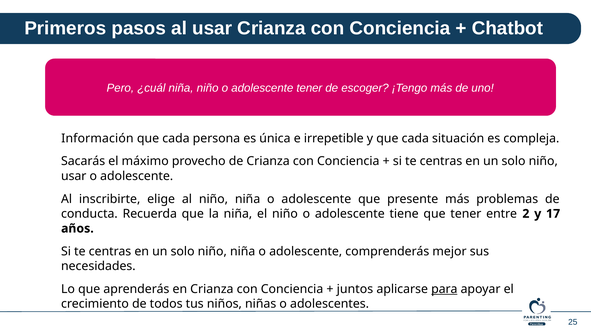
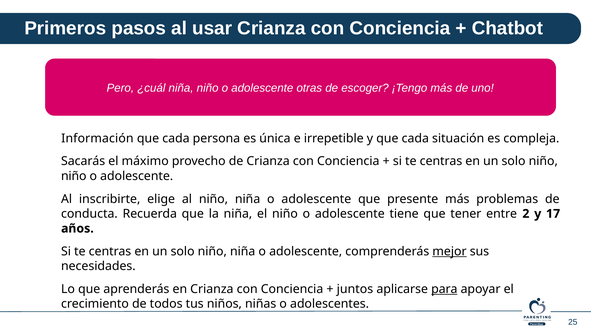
adolescente tener: tener -> otras
usar at (74, 176): usar -> niño
mejor underline: none -> present
